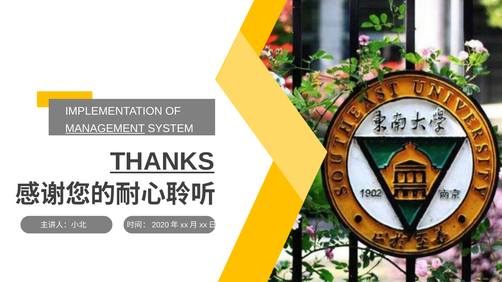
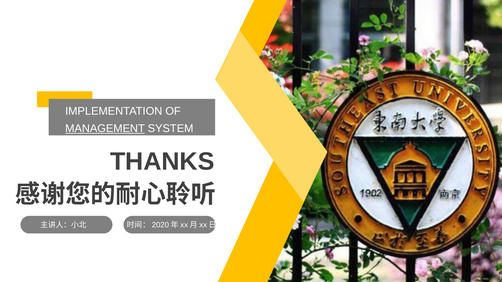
THANKS underline: present -> none
